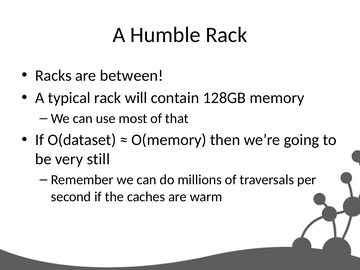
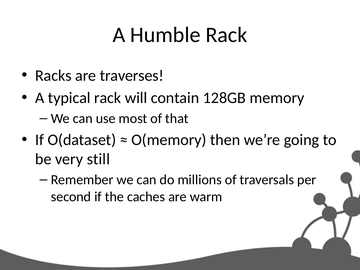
between: between -> traverses
